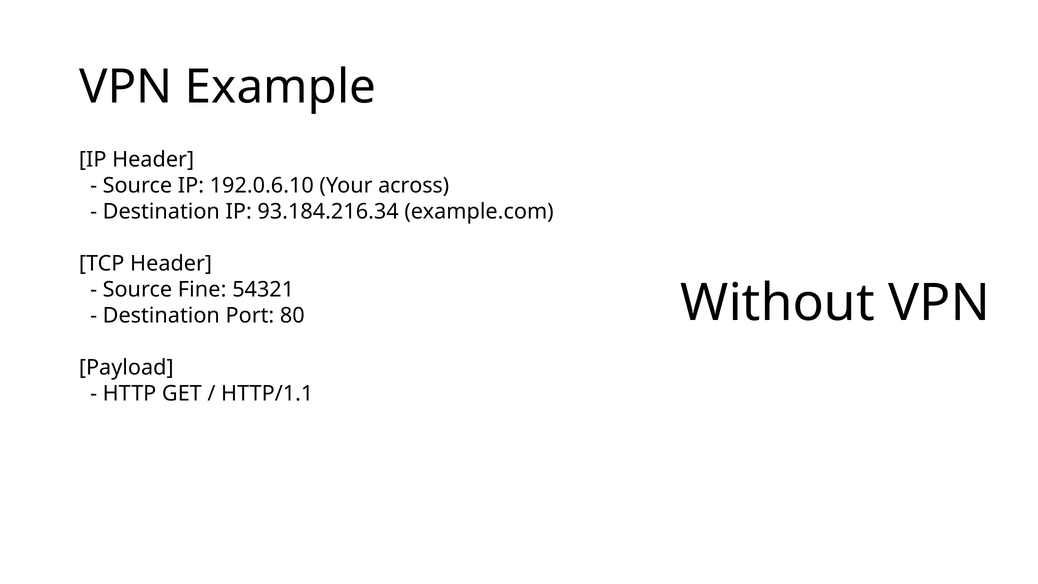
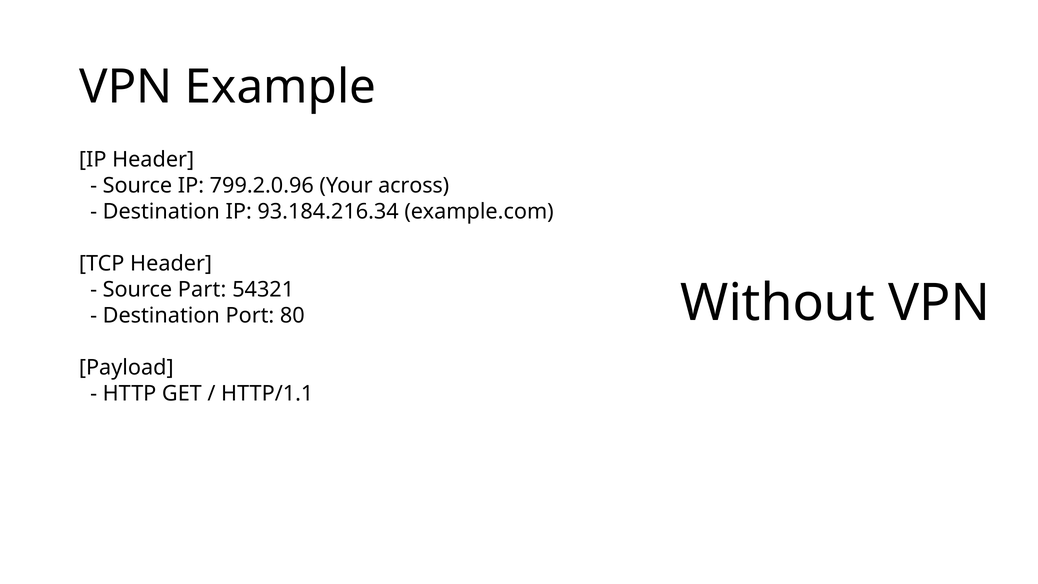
192.0.6.10: 192.0.6.10 -> 799.2.0.96
Fine: Fine -> Part
